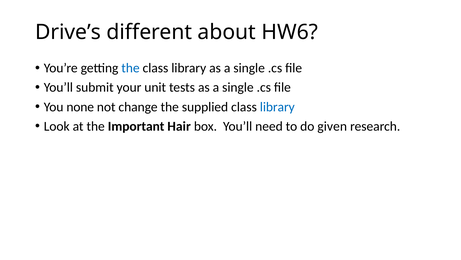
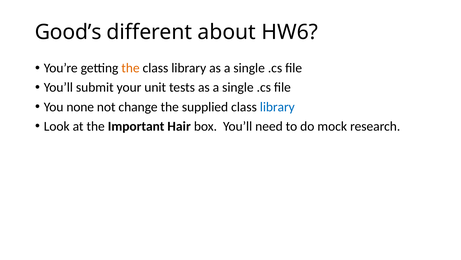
Drive’s: Drive’s -> Good’s
the at (130, 68) colour: blue -> orange
given: given -> mock
